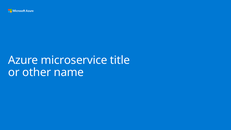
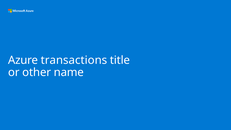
microservice: microservice -> transactions
